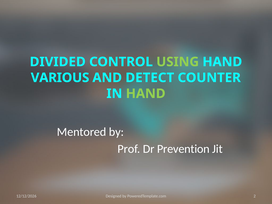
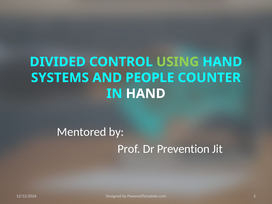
VARIOUS: VARIOUS -> SYSTEMS
DETECT: DETECT -> PEOPLE
HAND at (146, 94) colour: light green -> white
